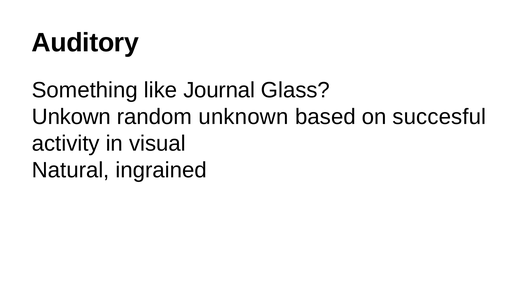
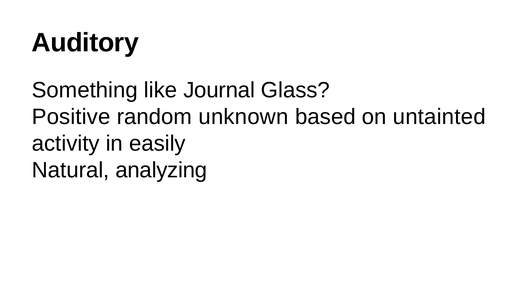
Unkown: Unkown -> Positive
succesful: succesful -> untainted
visual: visual -> easily
ingrained: ingrained -> analyzing
